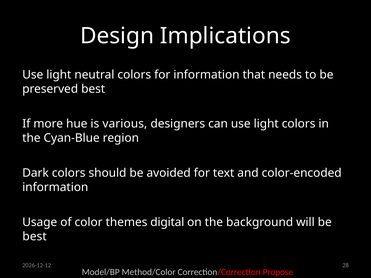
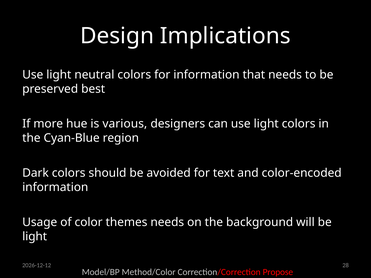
themes digital: digital -> needs
best at (35, 237): best -> light
